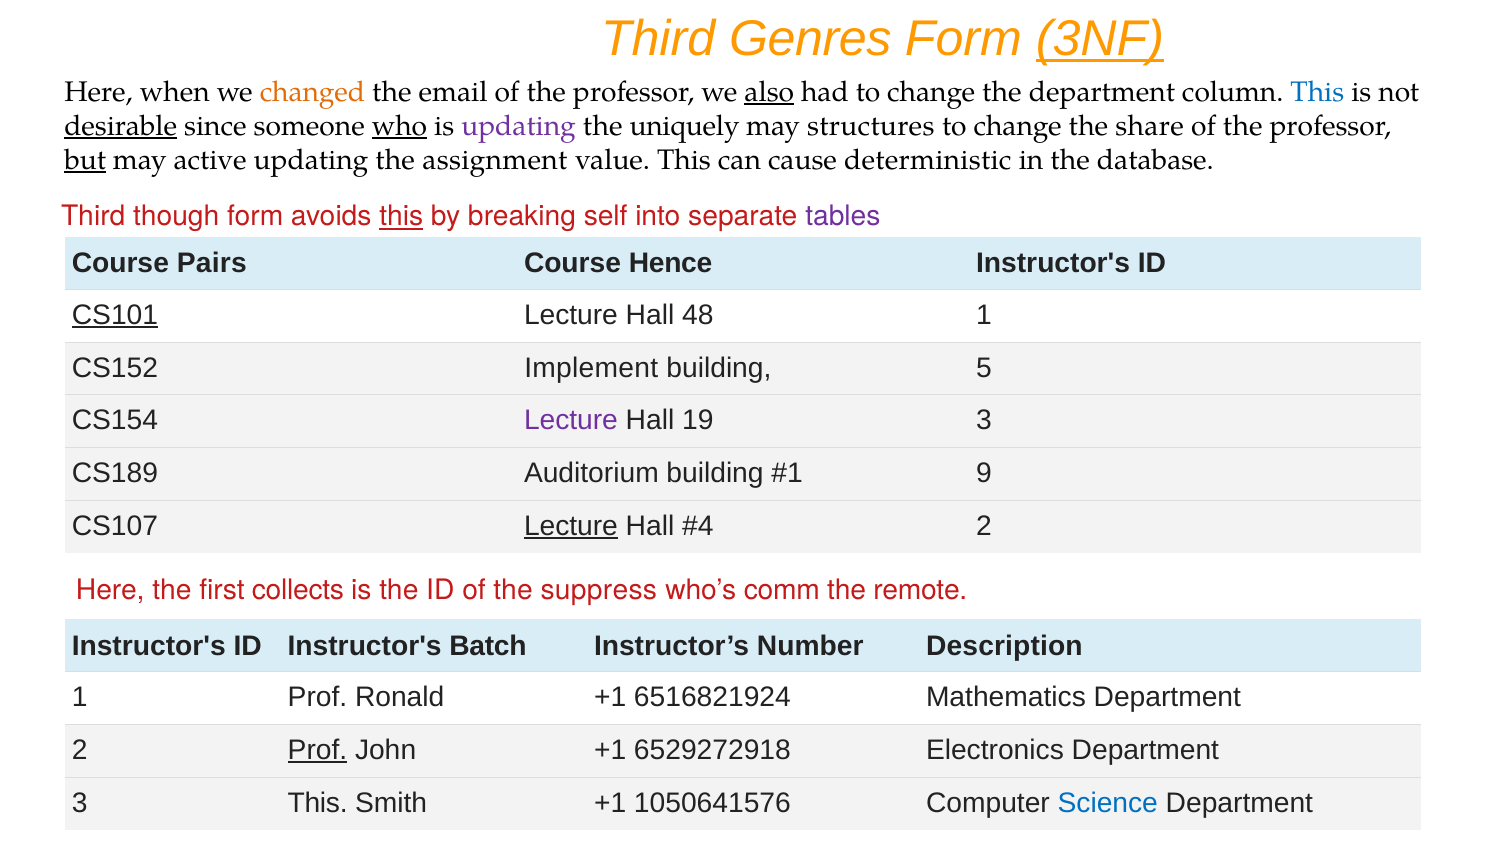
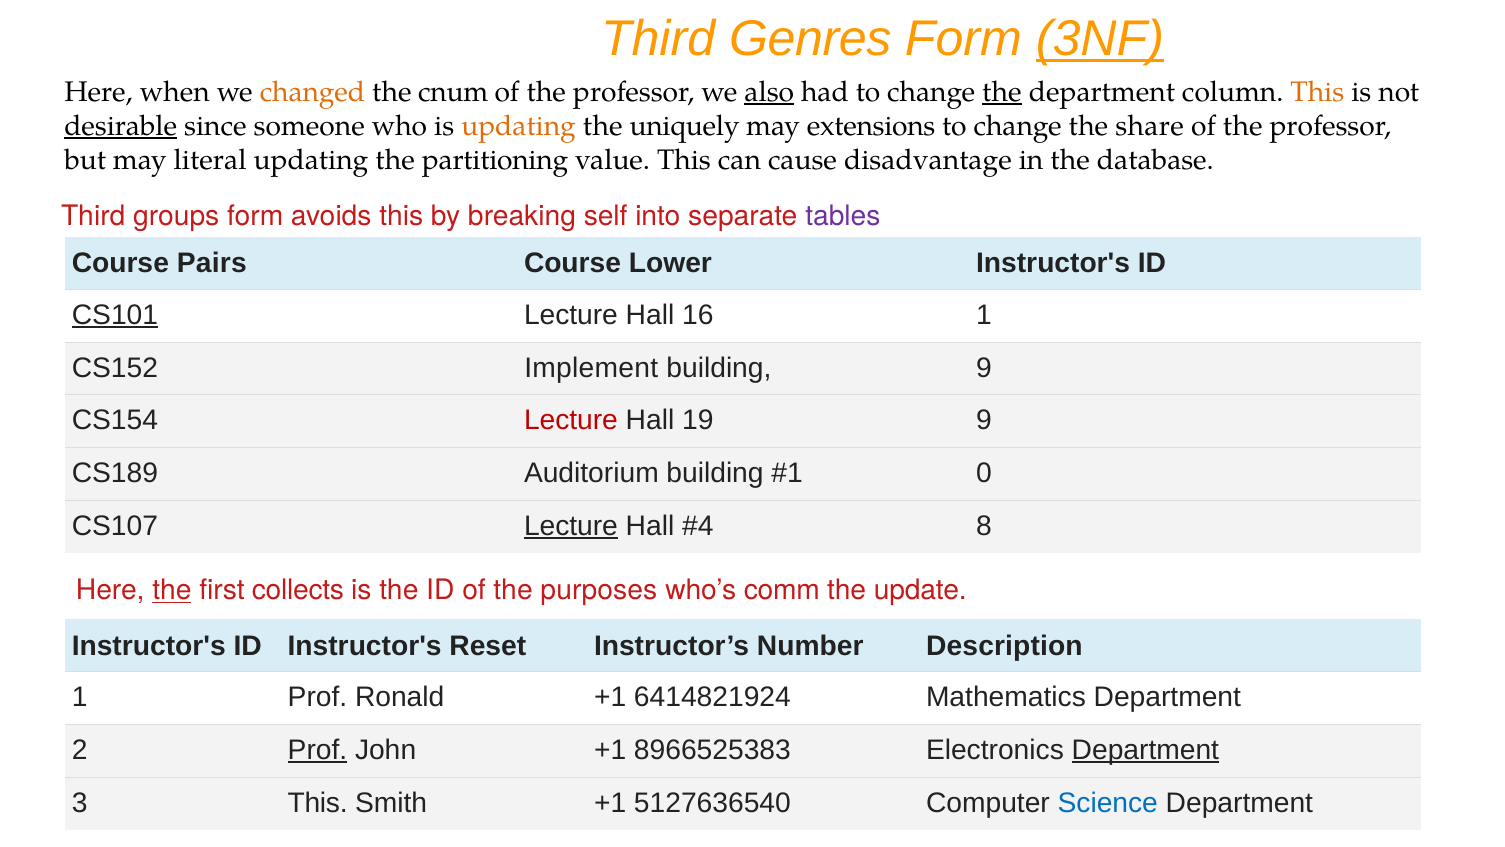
email: email -> cnum
the at (1002, 92) underline: none -> present
This at (1317, 92) colour: blue -> orange
who underline: present -> none
updating at (519, 126) colour: purple -> orange
structures: structures -> extensions
but underline: present -> none
active: active -> literal
assignment: assignment -> partitioning
deterministic: deterministic -> disadvantage
though: though -> groups
this at (401, 217) underline: present -> none
Hence: Hence -> Lower
48: 48 -> 16
building 5: 5 -> 9
Lecture at (571, 420) colour: purple -> red
19 3: 3 -> 9
9: 9 -> 0
2 at (984, 526): 2 -> 8
the at (172, 590) underline: none -> present
suppress: suppress -> purposes
remote: remote -> update
Batch: Batch -> Reset
6516821924: 6516821924 -> 6414821924
6529272918: 6529272918 -> 8966525383
Department at (1145, 750) underline: none -> present
1050641576: 1050641576 -> 5127636540
